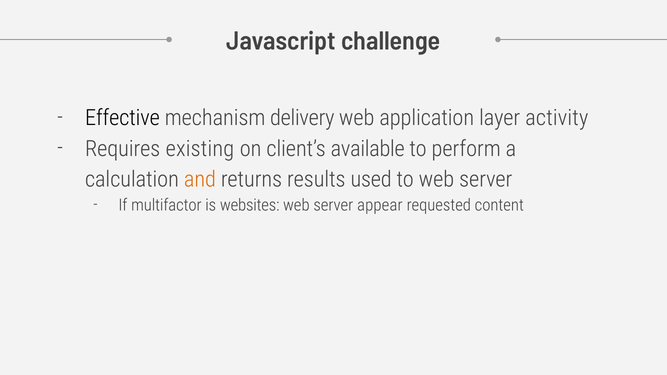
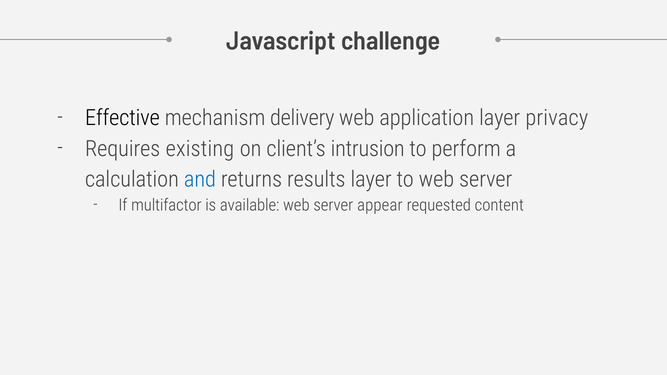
activity: activity -> privacy
available: available -> intrusion
and colour: orange -> blue
results used: used -> layer
websites: websites -> available
